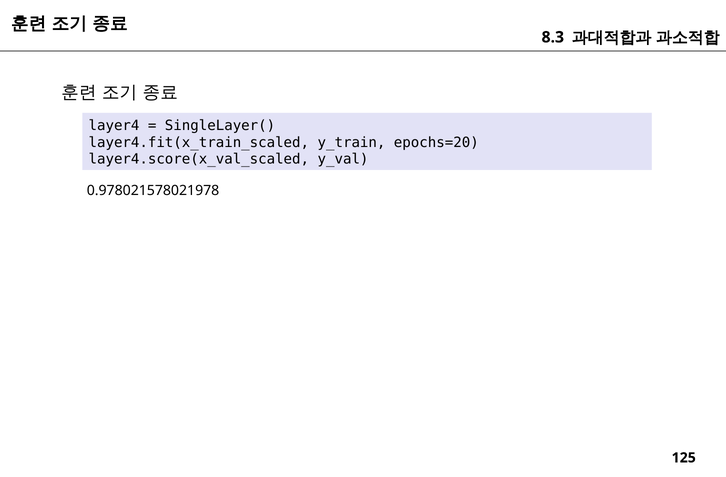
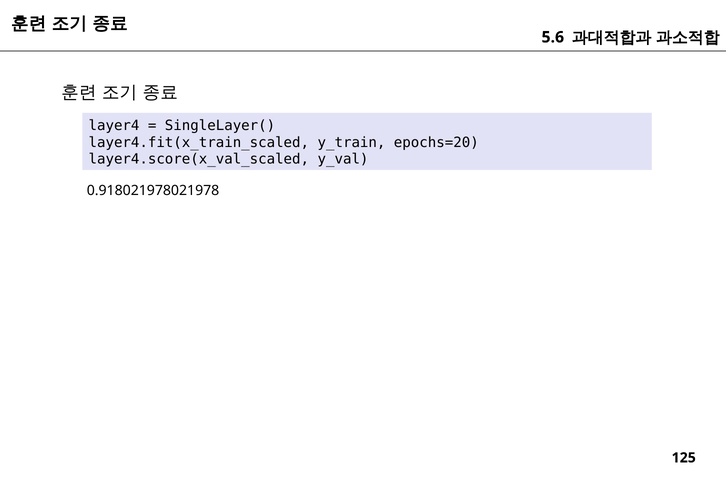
8.3: 8.3 -> 5.6
0.978021578021978: 0.978021578021978 -> 0.918021978021978
